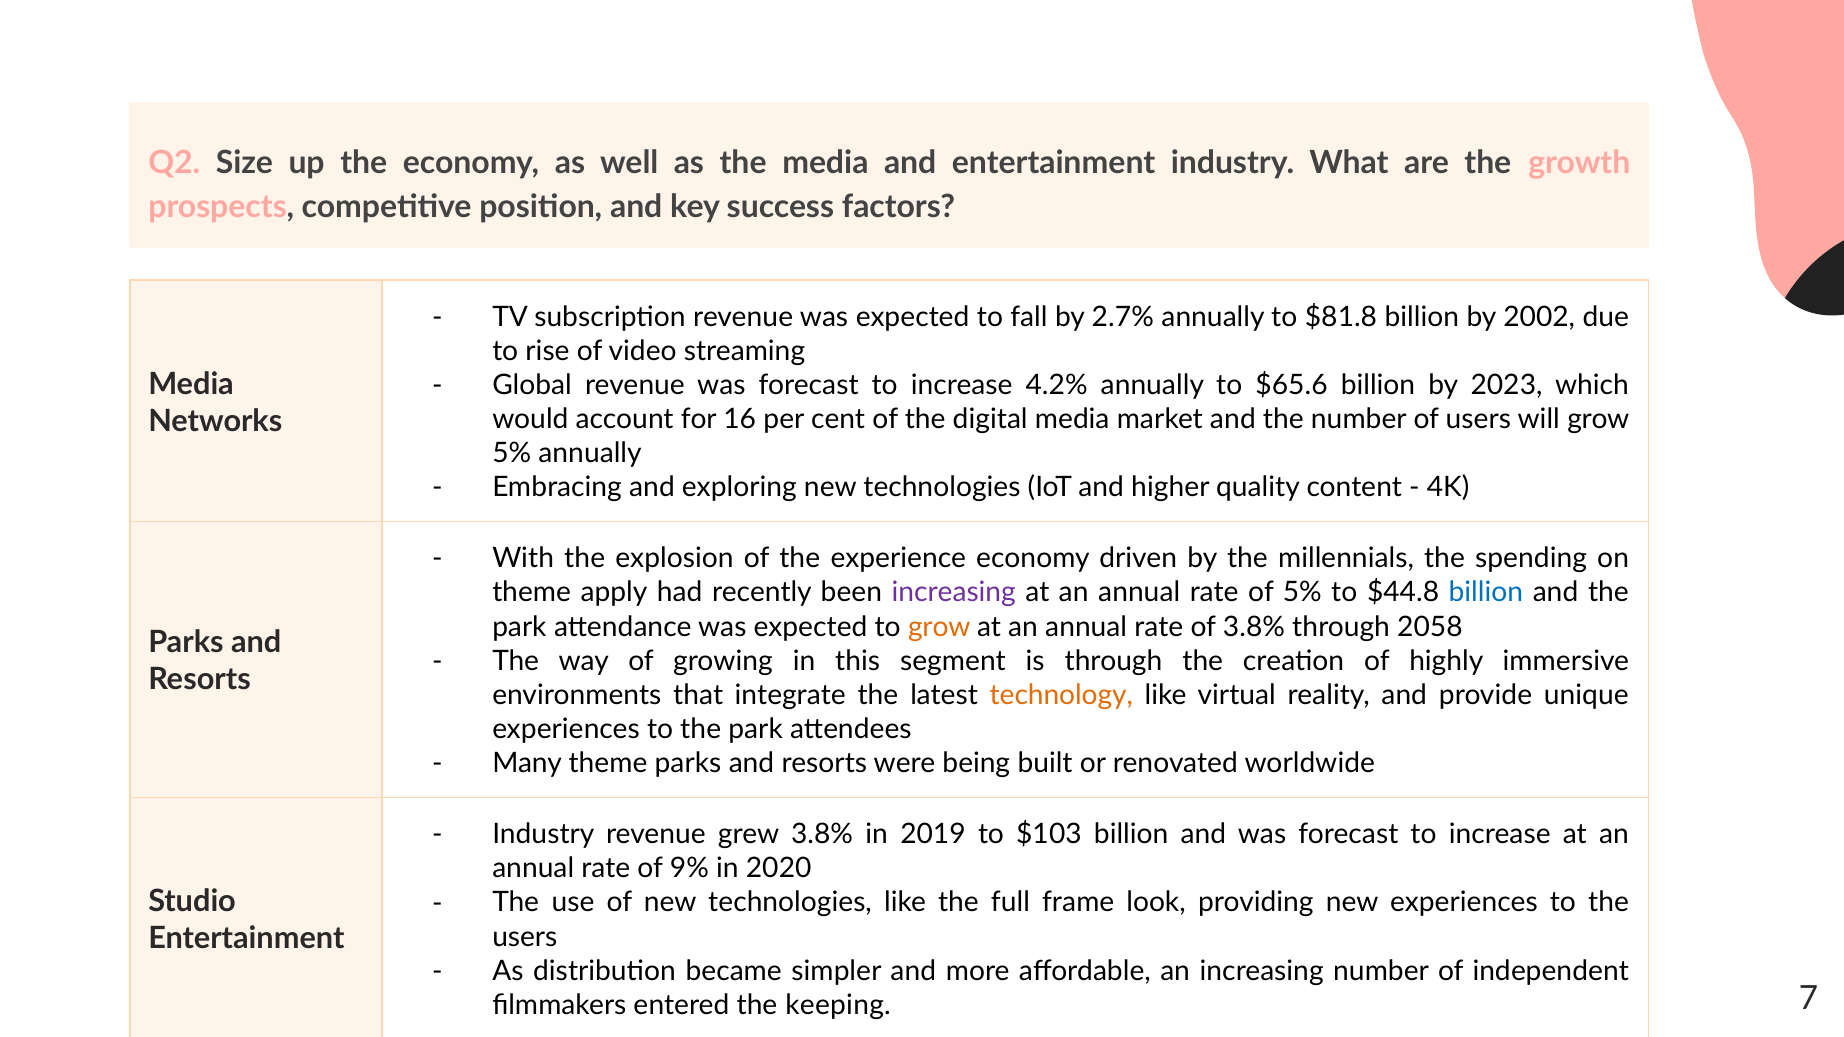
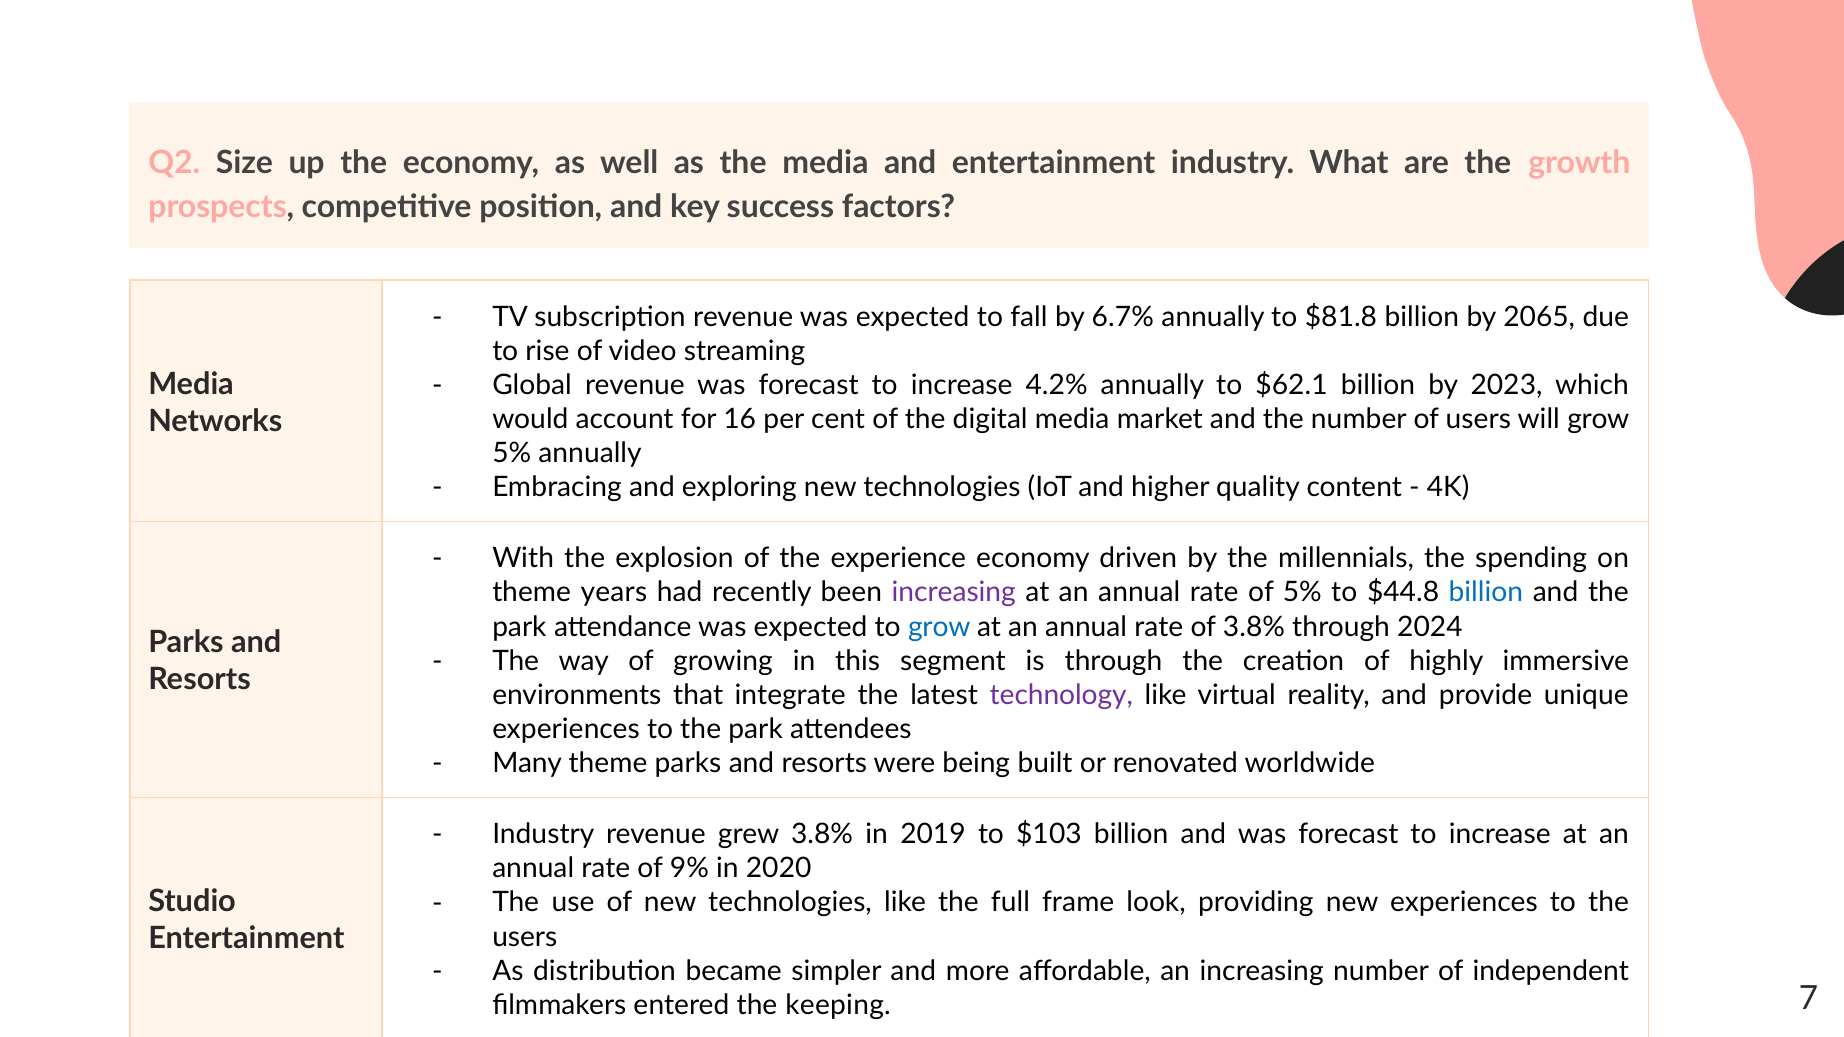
2.7%: 2.7% -> 6.7%
2002: 2002 -> 2065
$65.6: $65.6 -> $62.1
apply: apply -> years
grow at (939, 627) colour: orange -> blue
2058: 2058 -> 2024
technology colour: orange -> purple
